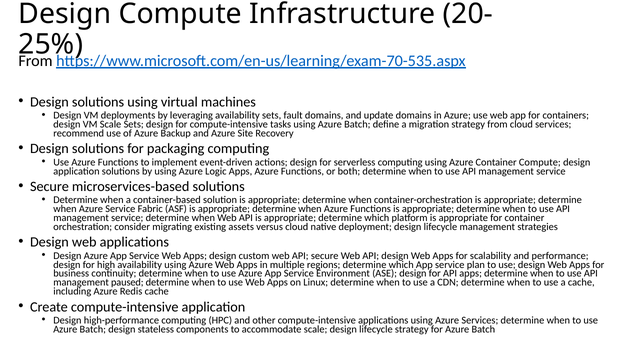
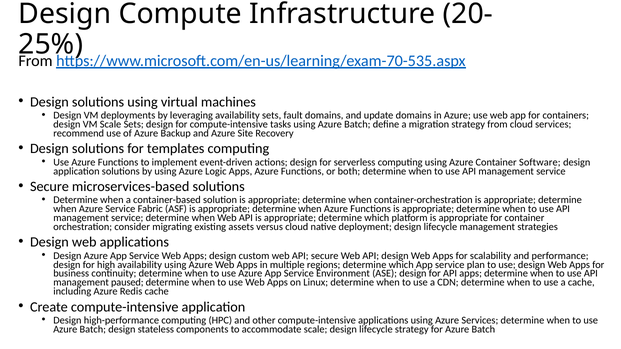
packaging: packaging -> templates
Container Compute: Compute -> Software
